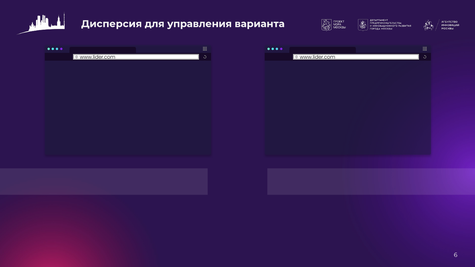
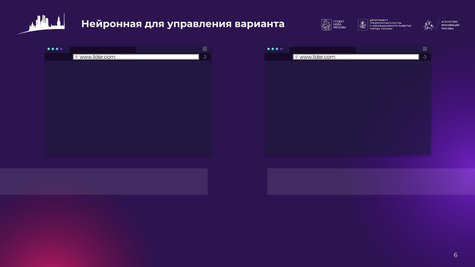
Дисперсия: Дисперсия -> Нейронная
